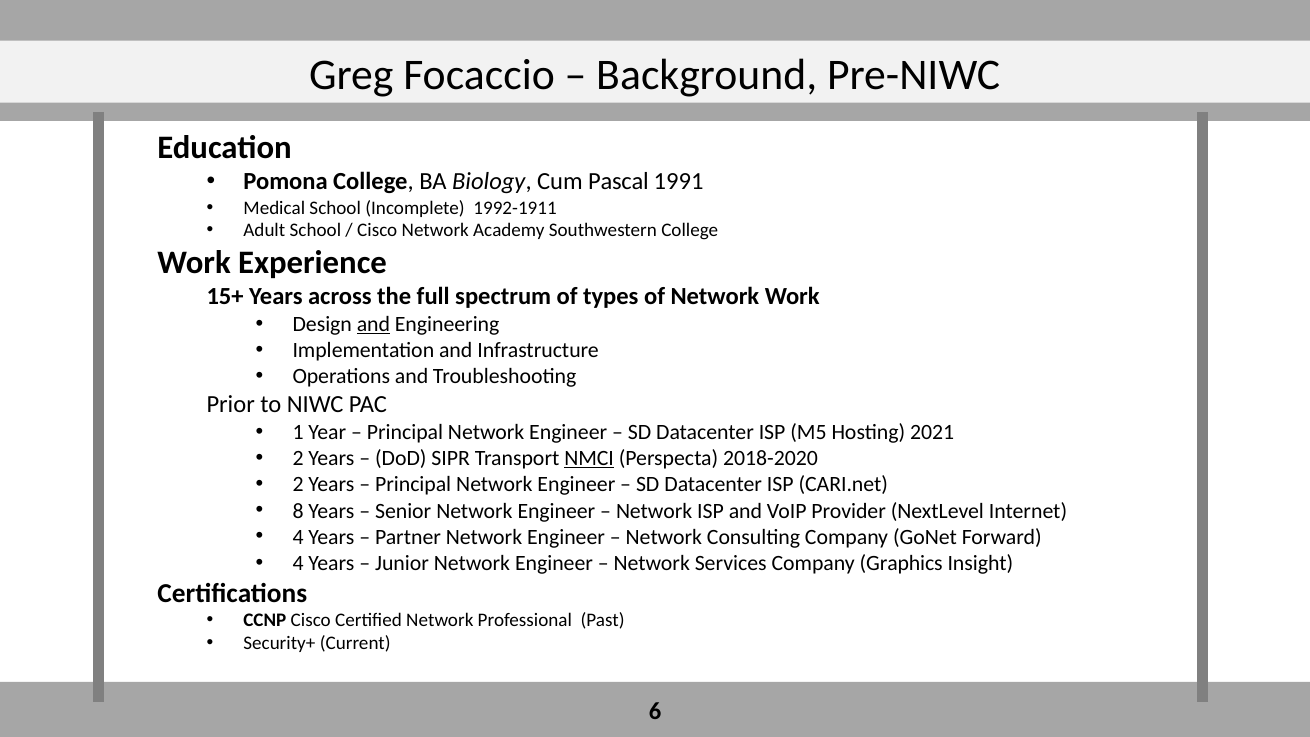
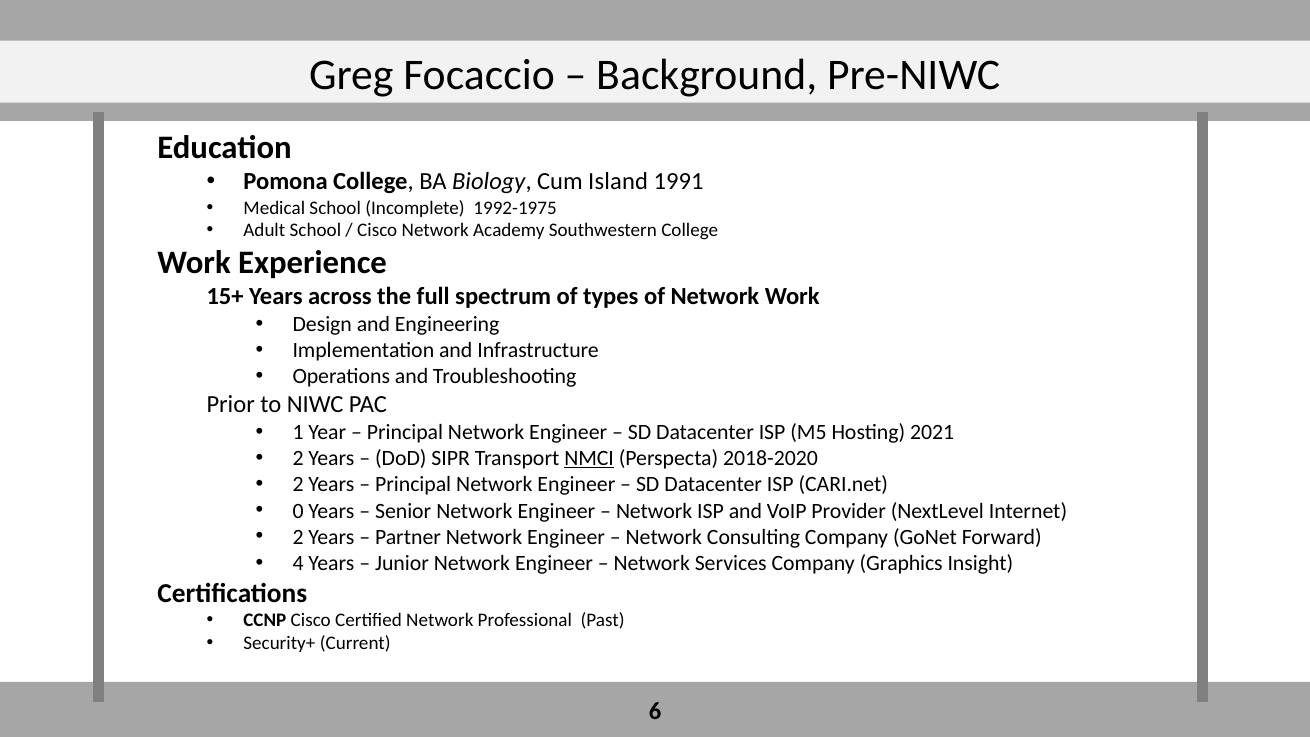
Pascal: Pascal -> Island
1992-1911: 1992-1911 -> 1992-1975
and at (373, 324) underline: present -> none
8: 8 -> 0
4 at (298, 537): 4 -> 2
